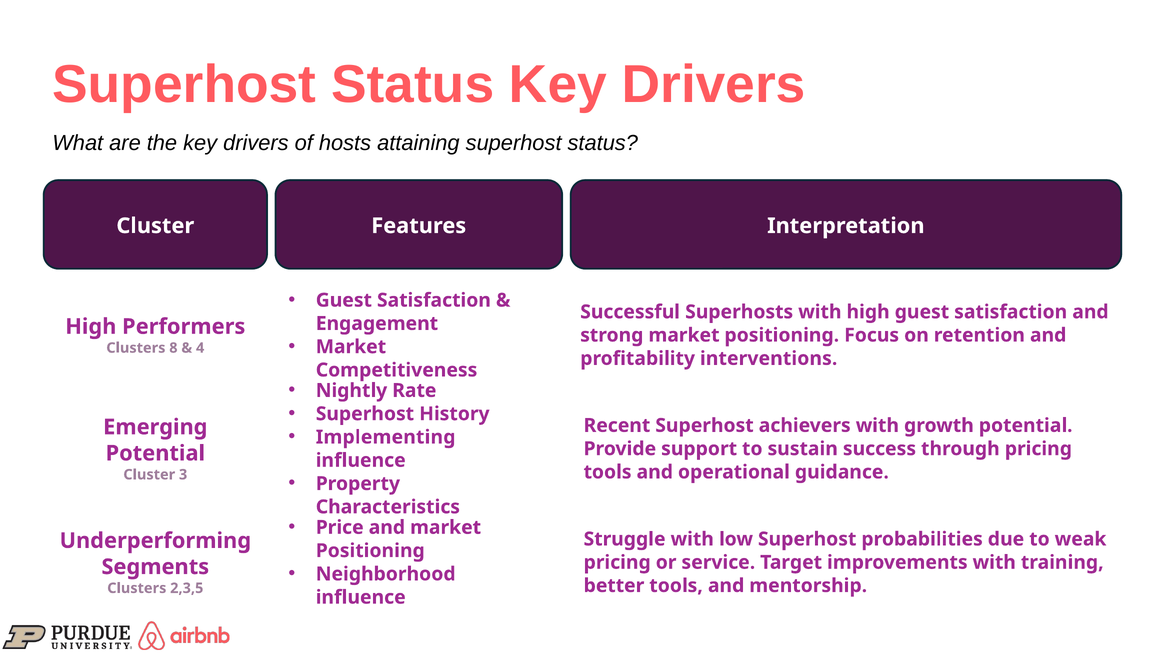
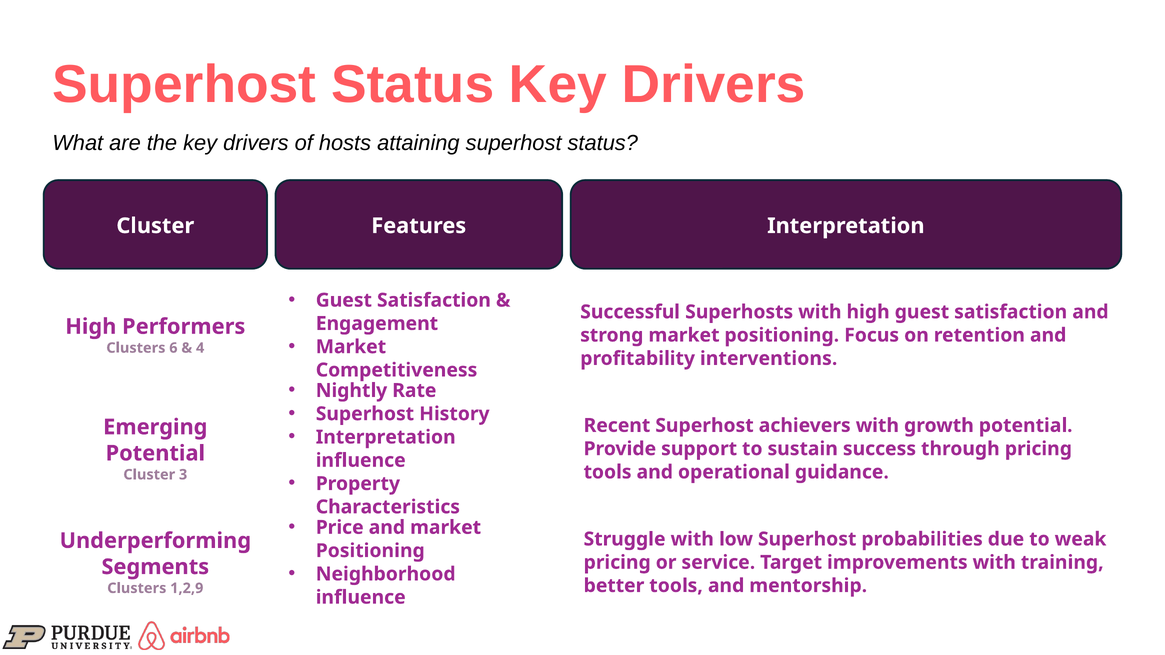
8: 8 -> 6
Implementing at (386, 437): Implementing -> Interpretation
2,3,5: 2,3,5 -> 1,2,9
